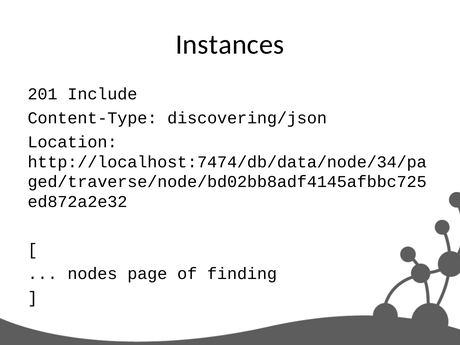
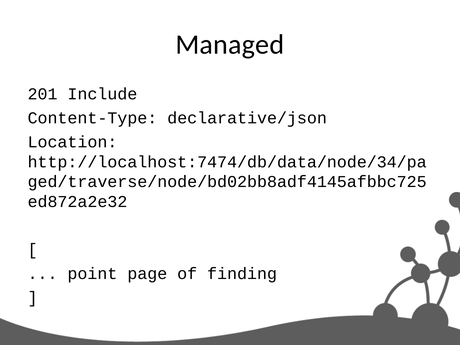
Instances: Instances -> Managed
discovering/json: discovering/json -> declarative/json
nodes: nodes -> point
